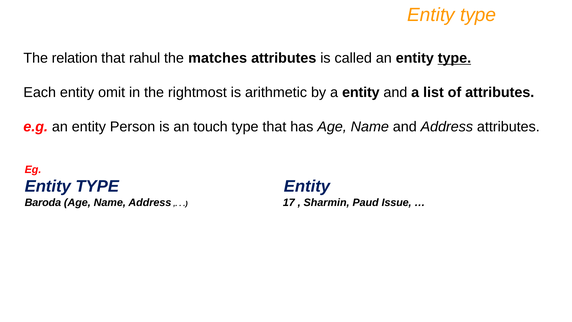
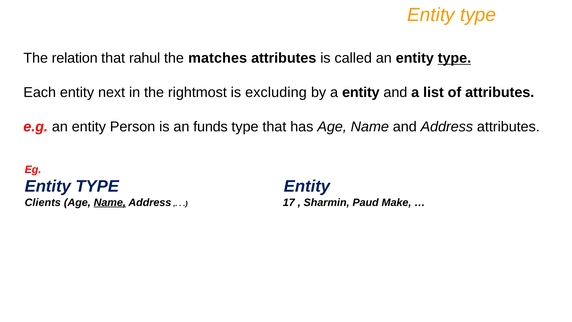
omit: omit -> next
arithmetic: arithmetic -> excluding
touch: touch -> funds
Baroda: Baroda -> Clients
Name at (110, 202) underline: none -> present
Issue: Issue -> Make
